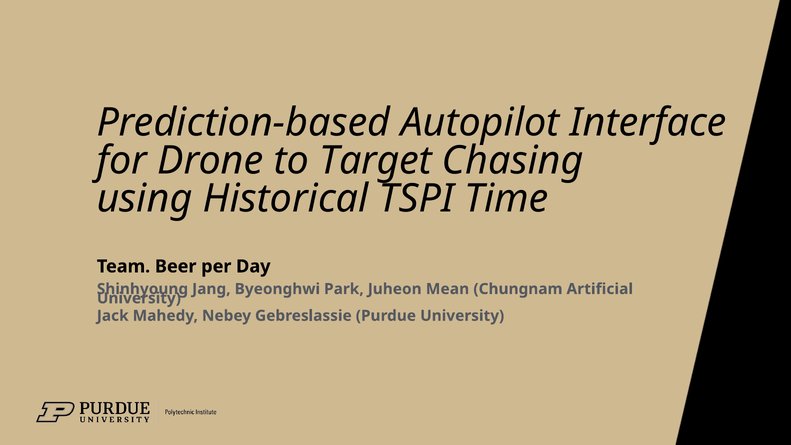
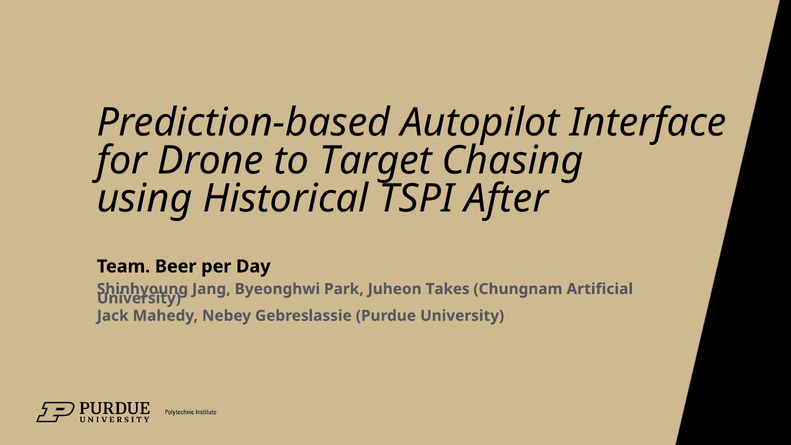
Time: Time -> After
Mean: Mean -> Takes
